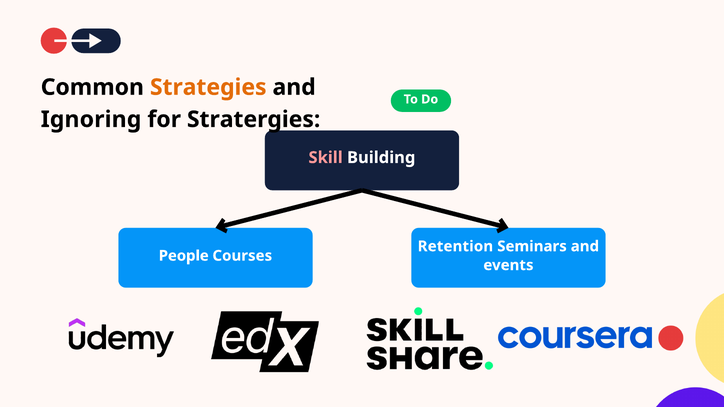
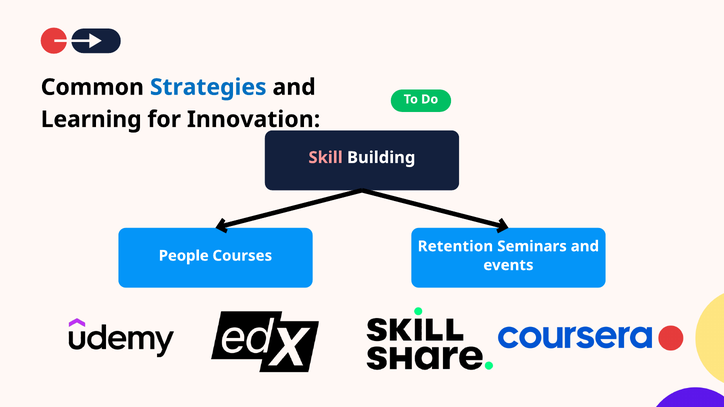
Strategies colour: orange -> blue
Ignoring: Ignoring -> Learning
Stratergies: Stratergies -> Innovation
